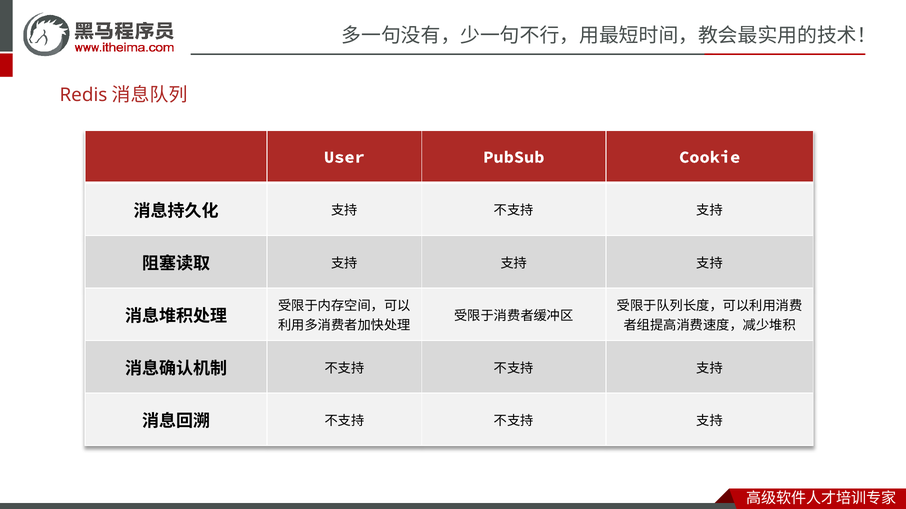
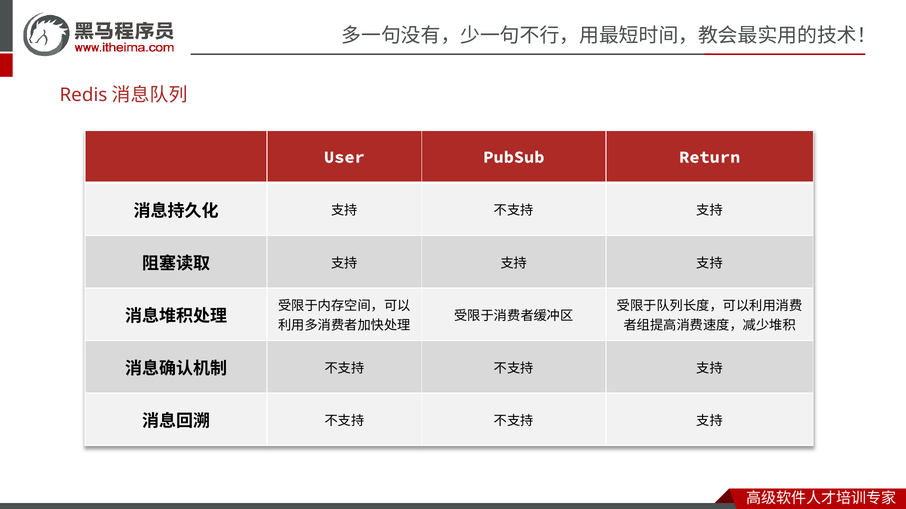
Cookie: Cookie -> Return
